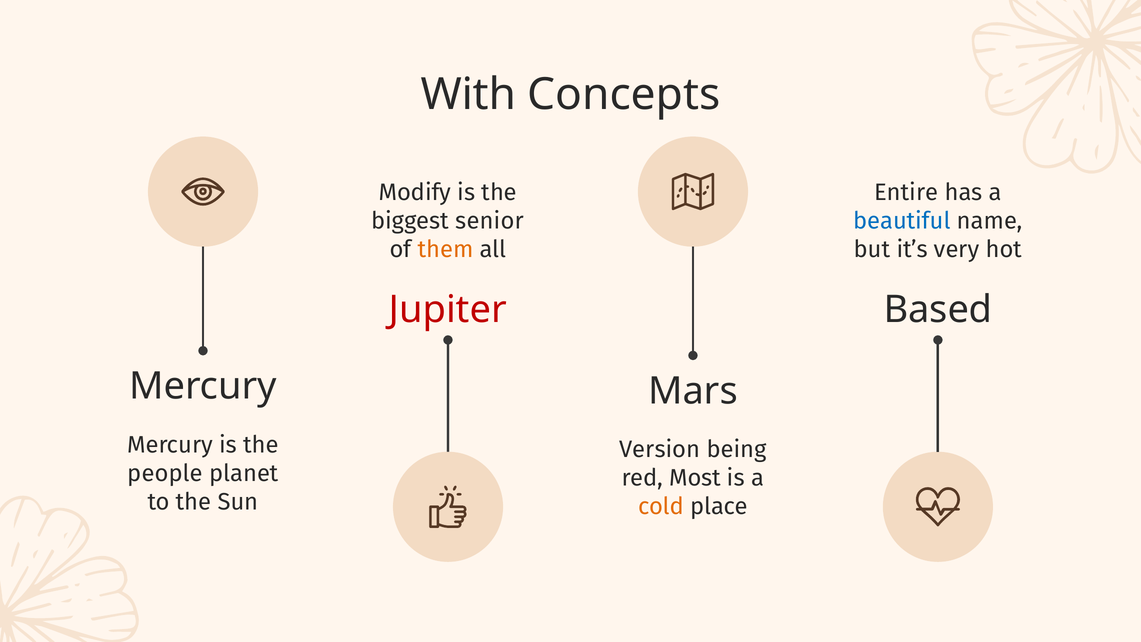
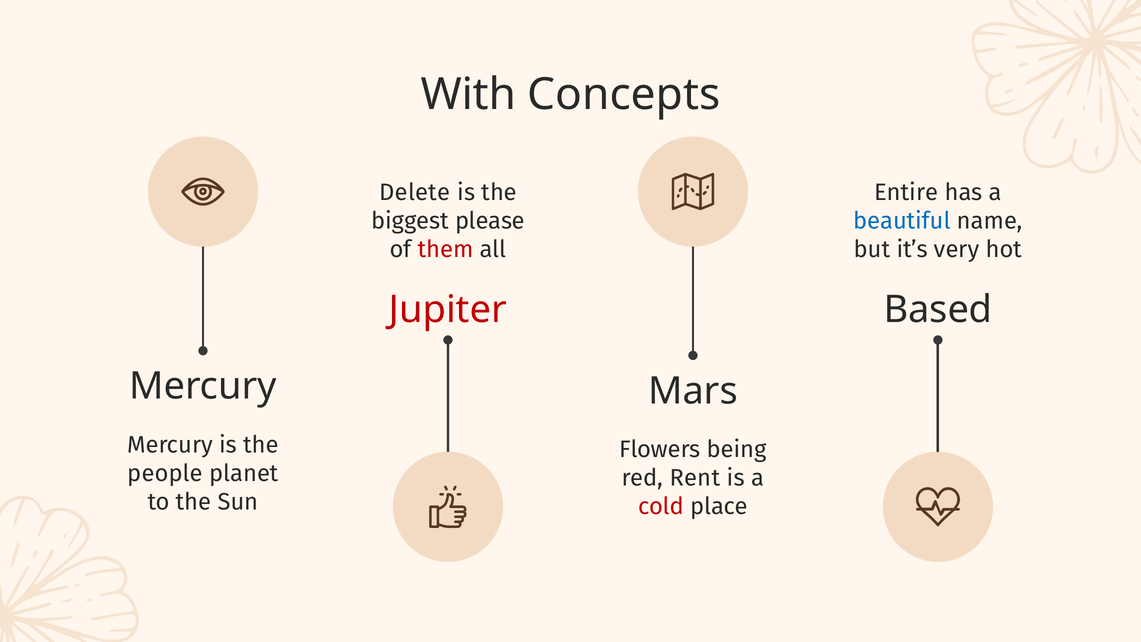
Modify: Modify -> Delete
senior: senior -> please
them colour: orange -> red
Version: Version -> Flowers
Most: Most -> Rent
cold colour: orange -> red
